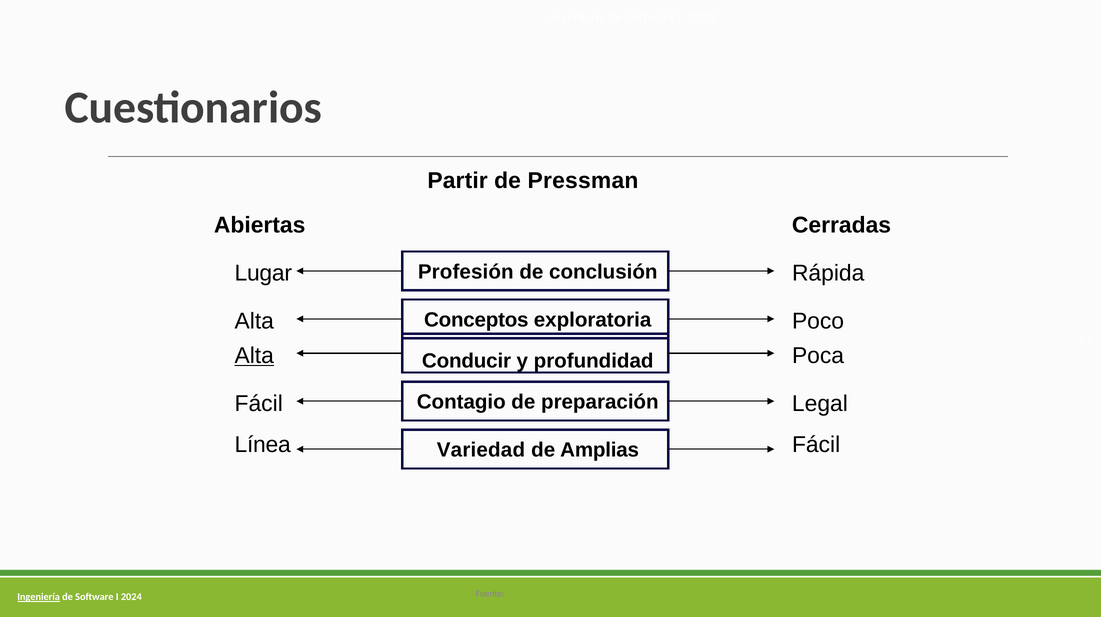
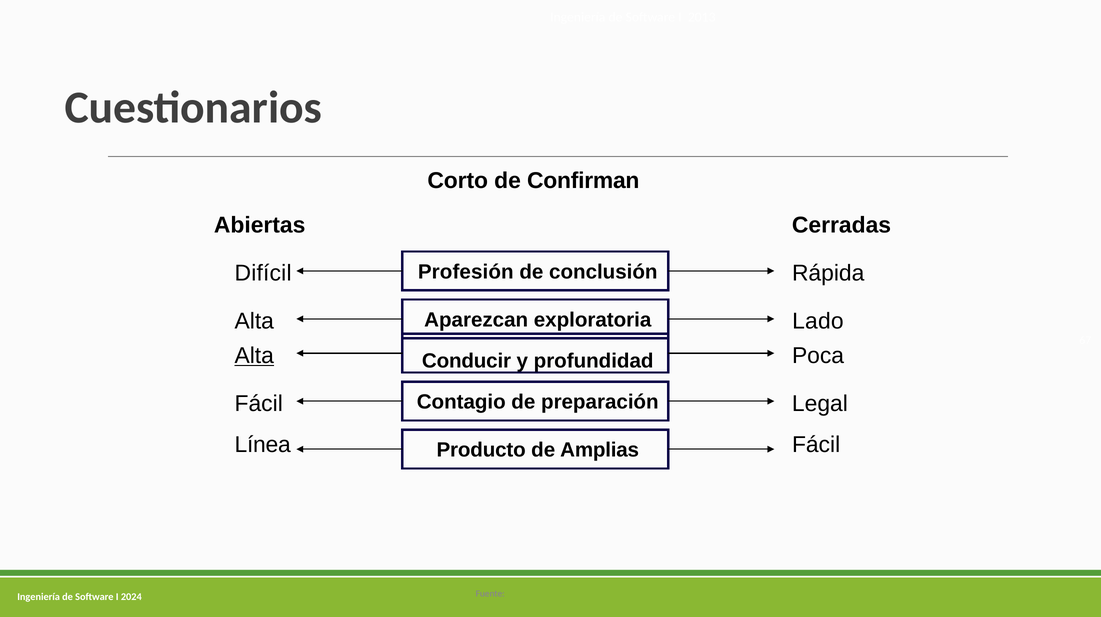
Partir: Partir -> Corto
Pressman: Pressman -> Confirman
Lugar: Lugar -> Difícil
Conceptos: Conceptos -> Aparezcan
Poco: Poco -> Lado
Variedad: Variedad -> Producto
Ingeniería at (39, 597) underline: present -> none
